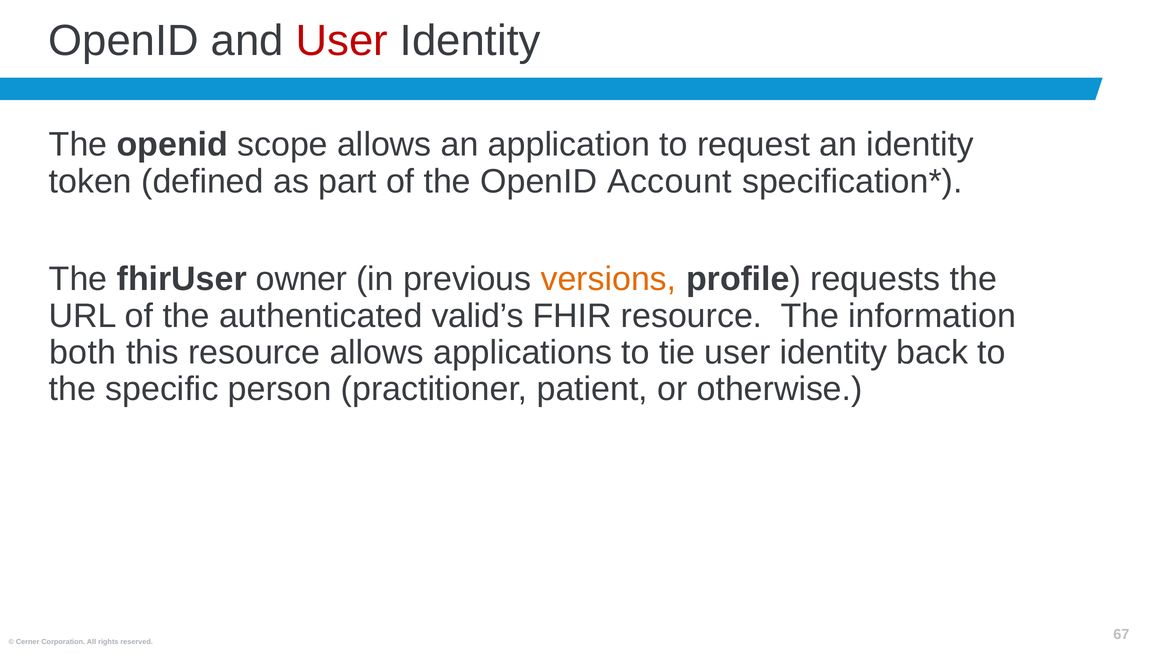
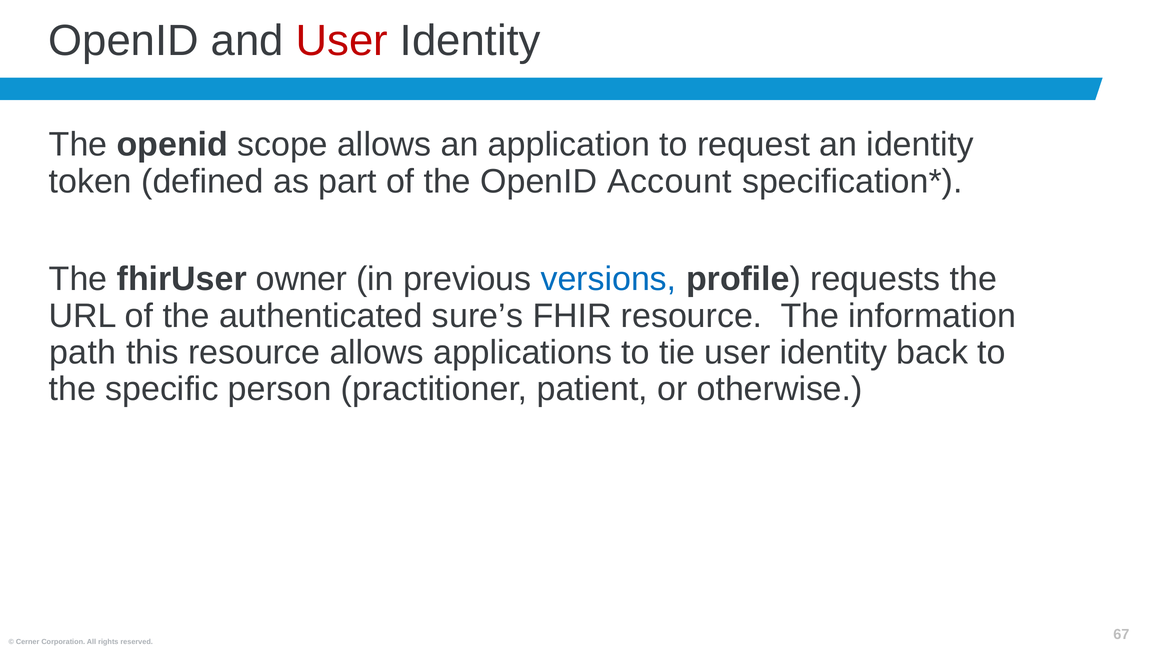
versions colour: orange -> blue
valid’s: valid’s -> sure’s
both: both -> path
